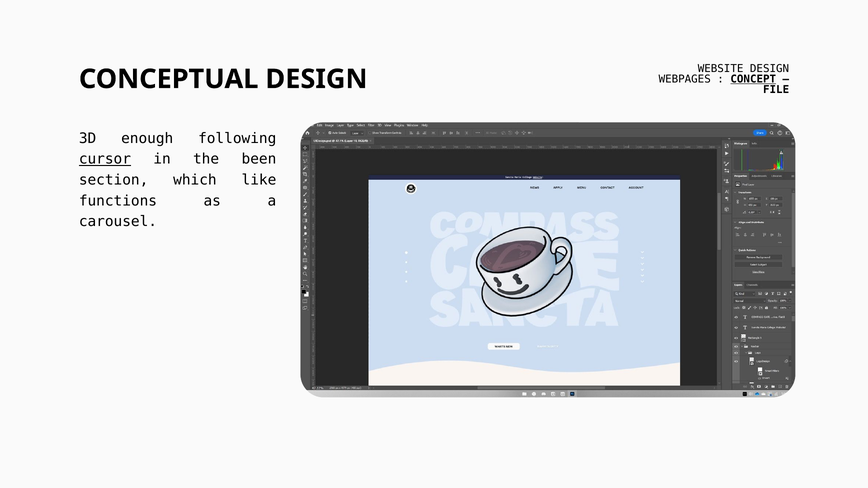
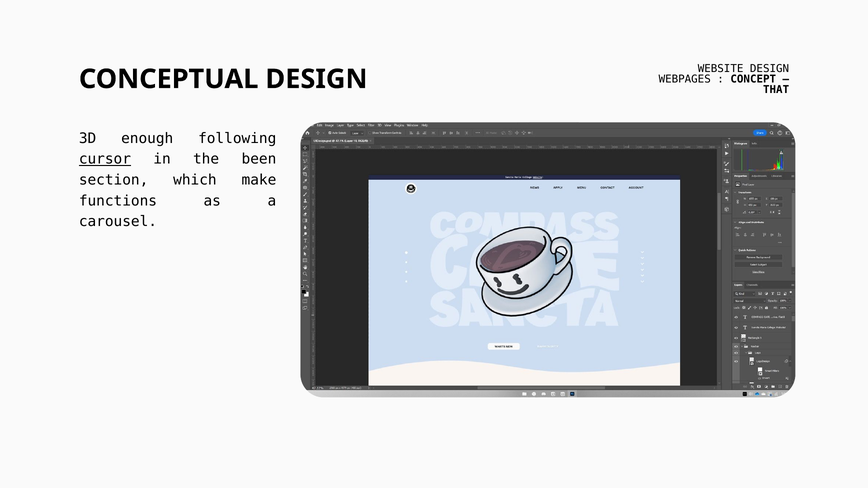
CONCEPT underline: present -> none
FILE: FILE -> THAT
like: like -> make
